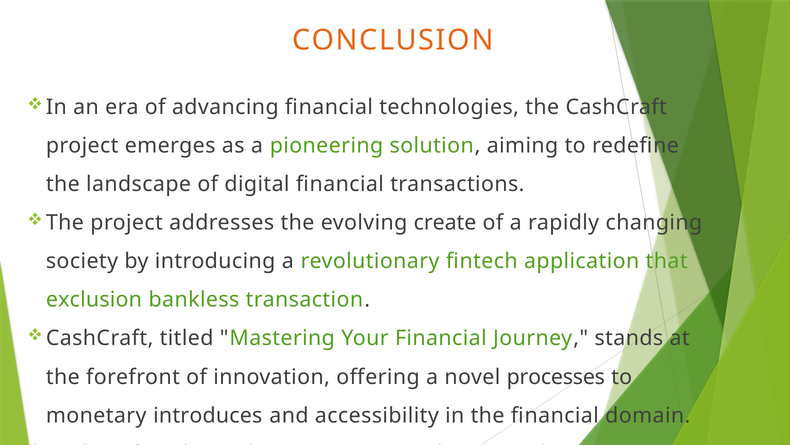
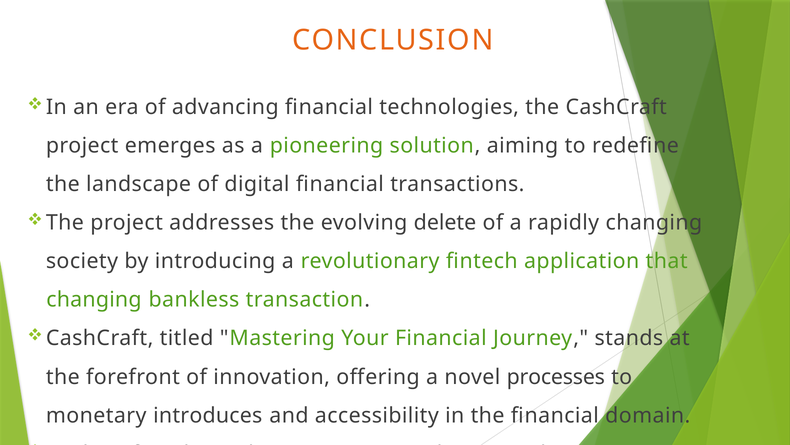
create: create -> delete
exclusion at (94, 299): exclusion -> changing
